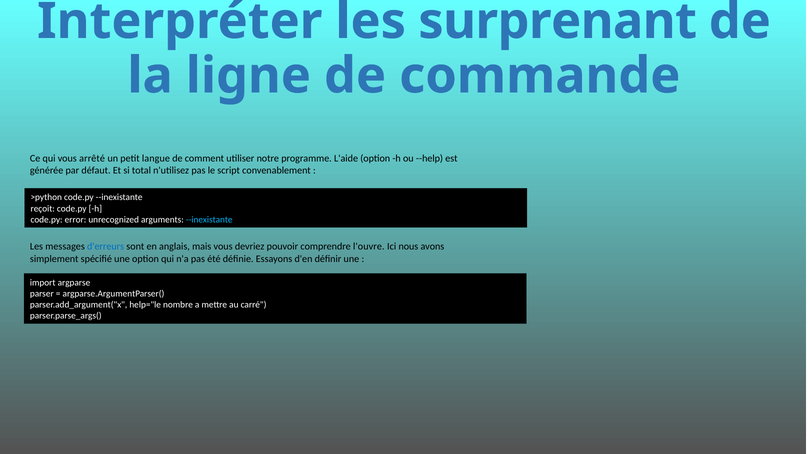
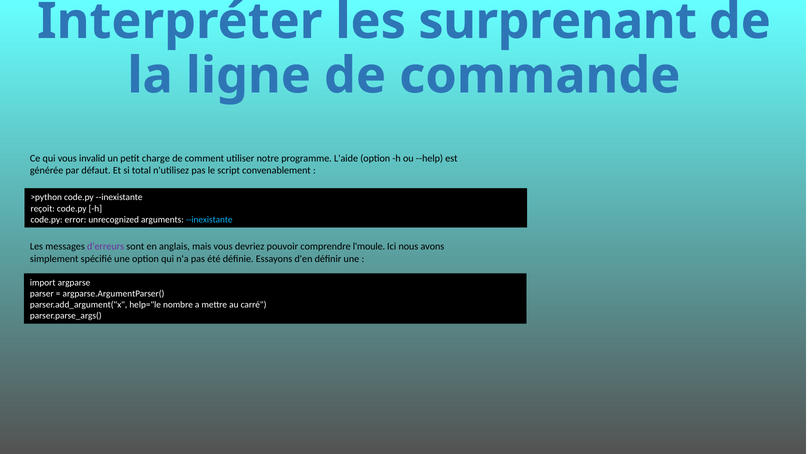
arrêté: arrêté -> invalid
langue: langue -> charge
d'erreurs colour: blue -> purple
l'ouvre: l'ouvre -> l'moule
